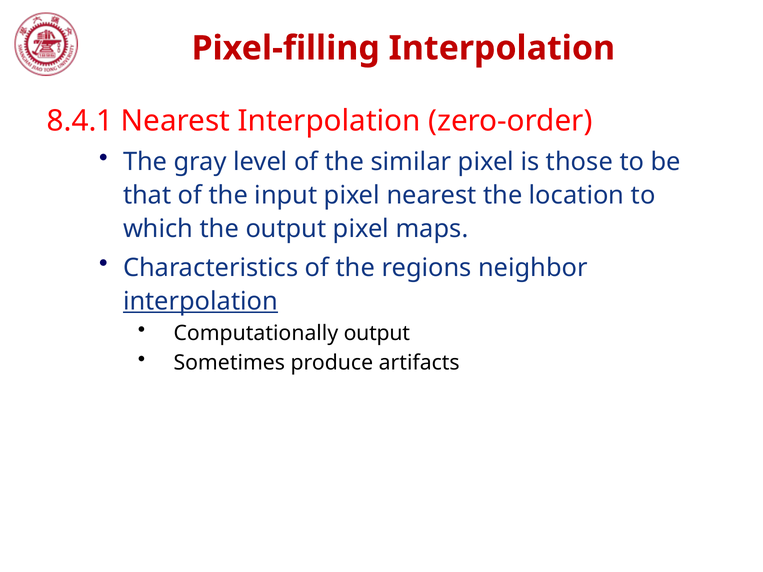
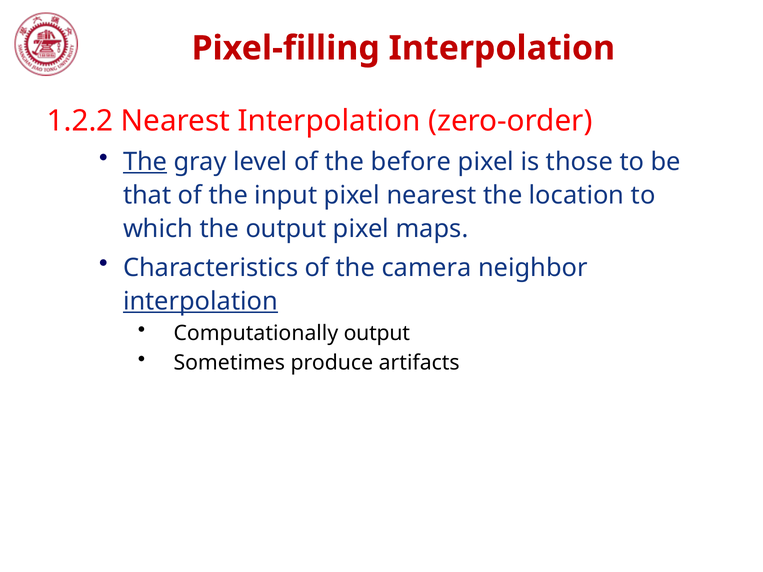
8.4.1: 8.4.1 -> 1.2.2
The at (145, 162) underline: none -> present
similar: similar -> before
regions: regions -> camera
